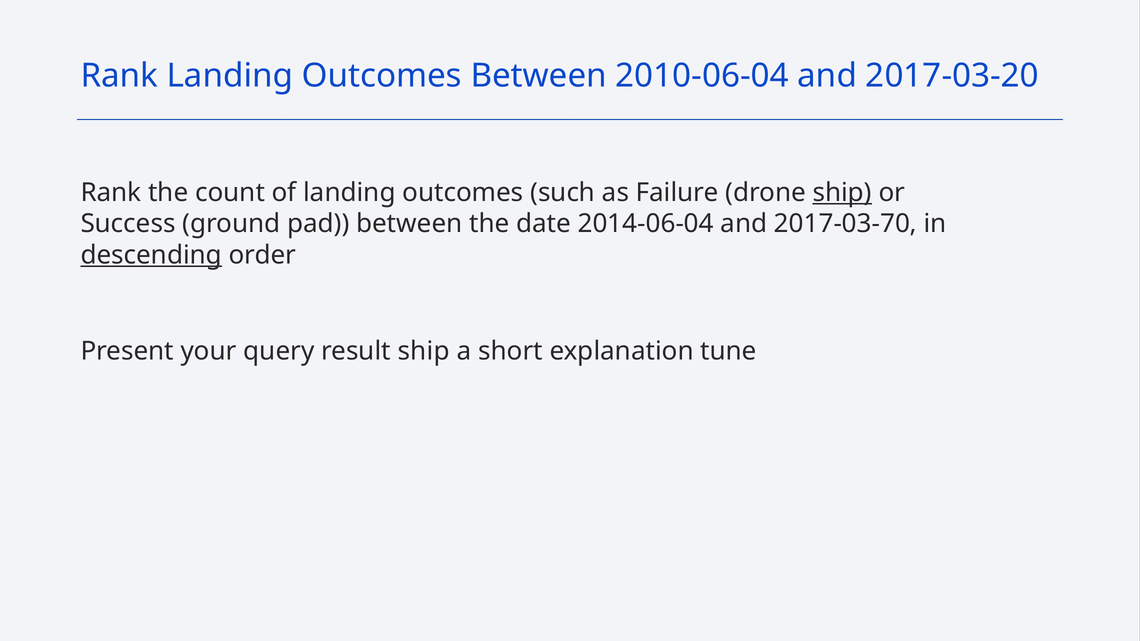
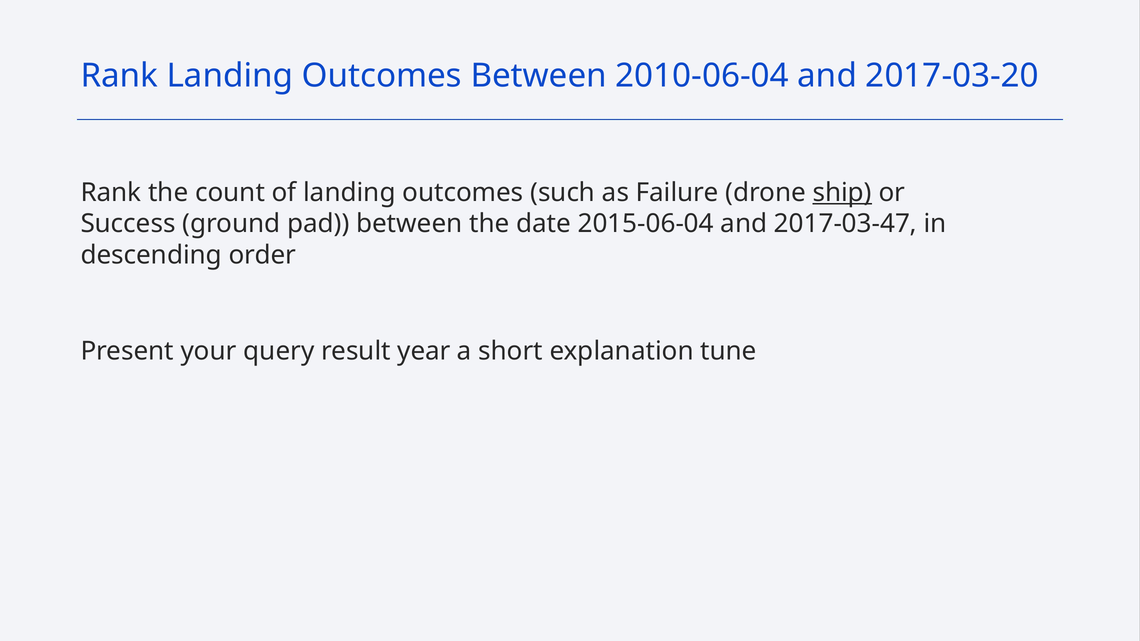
2014-06-04: 2014-06-04 -> 2015-06-04
2017-03-70: 2017-03-70 -> 2017-03-47
descending underline: present -> none
result ship: ship -> year
